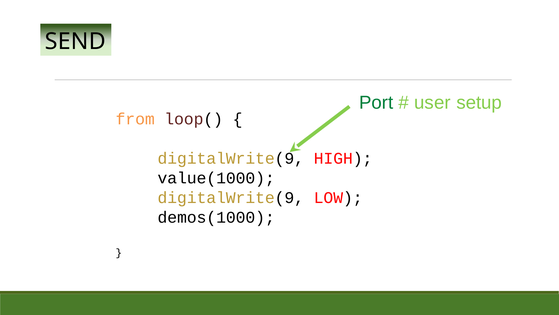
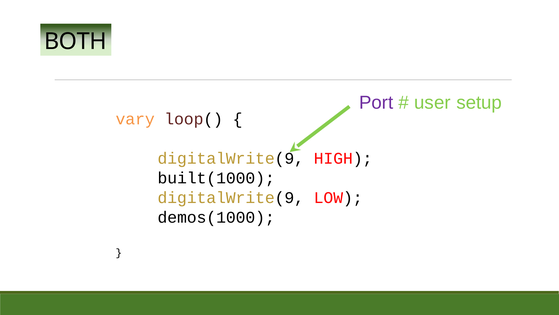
SEND: SEND -> BOTH
Port colour: green -> purple
from: from -> vary
value(1000: value(1000 -> built(1000
